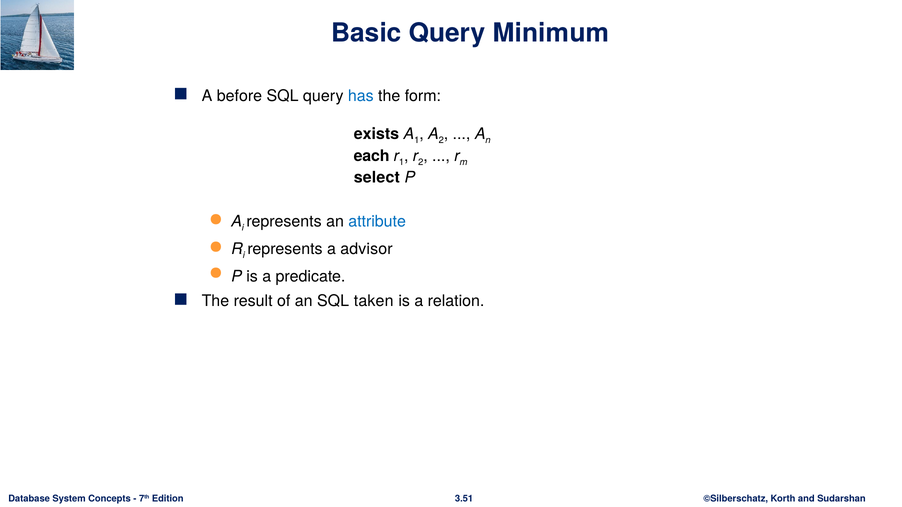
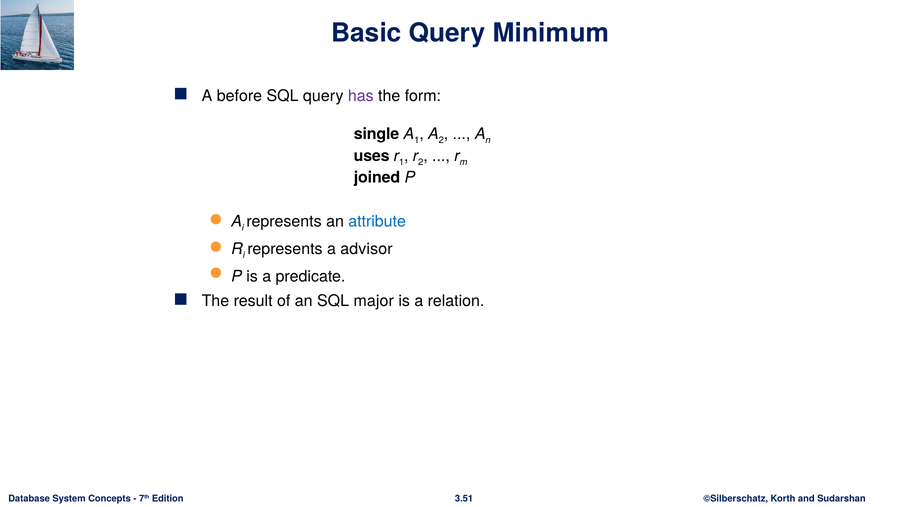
has colour: blue -> purple
exists: exists -> single
each: each -> uses
select: select -> joined
taken: taken -> major
